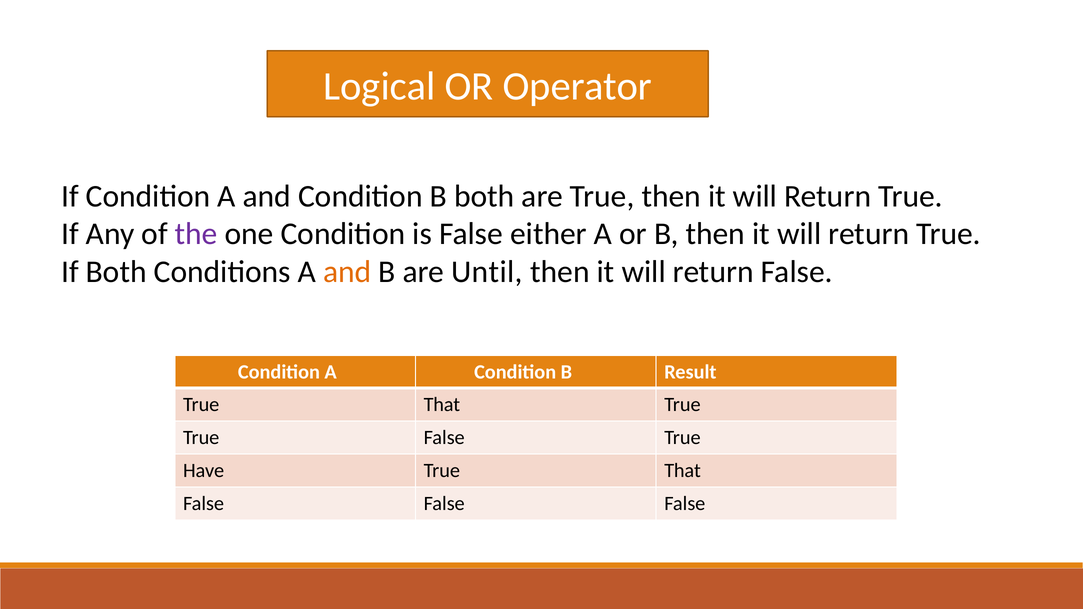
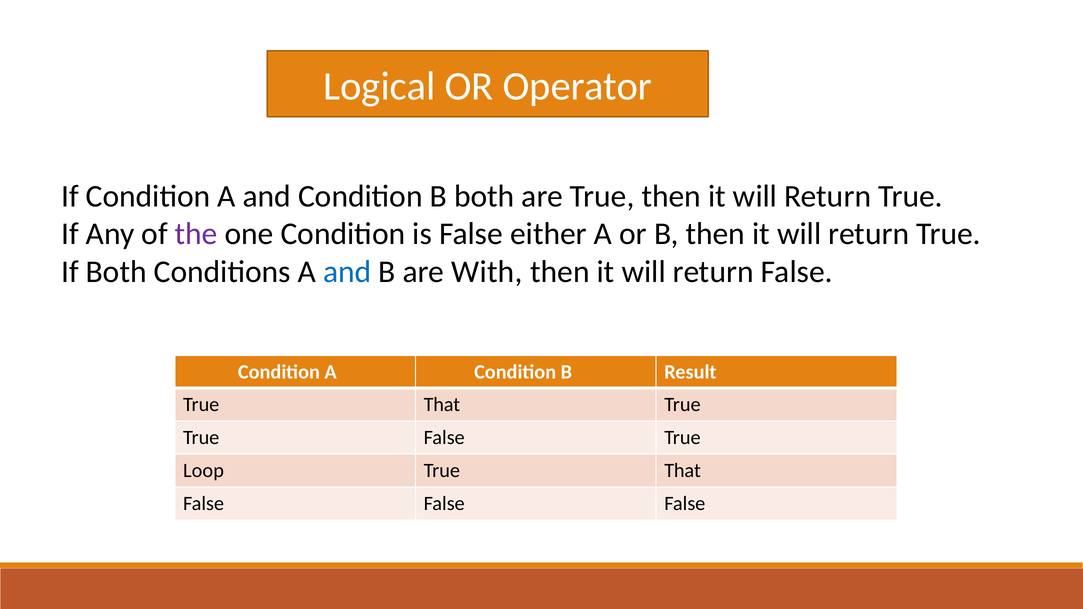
and at (347, 272) colour: orange -> blue
Until: Until -> With
Have: Have -> Loop
